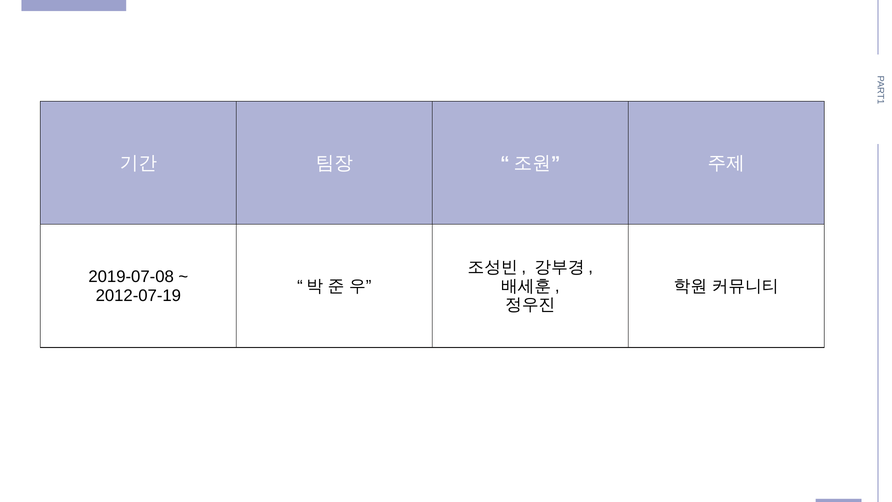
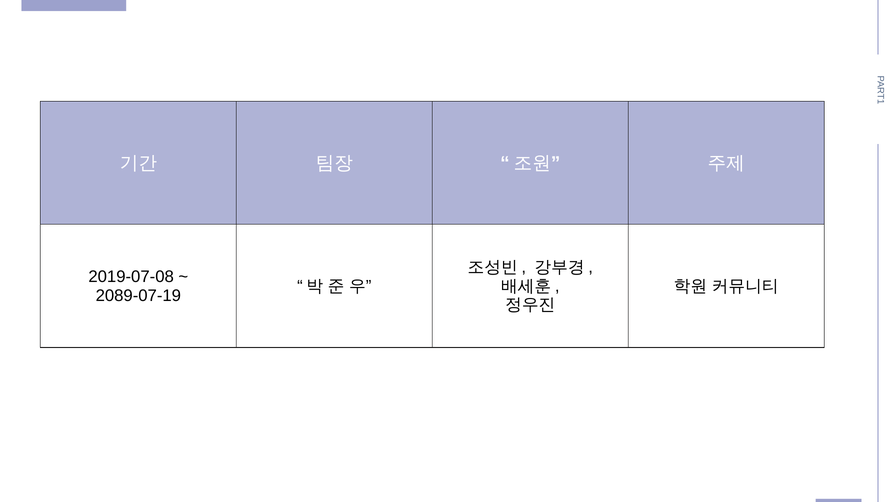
2012-07-19: 2012-07-19 -> 2089-07-19
